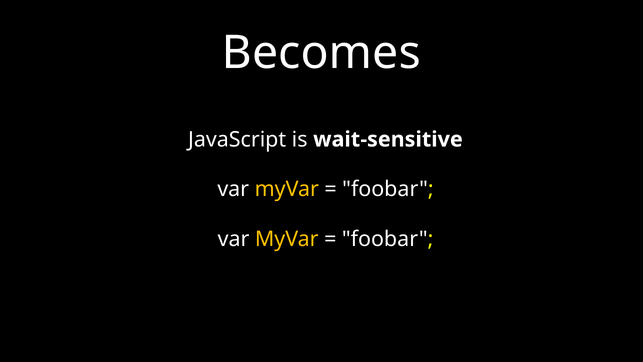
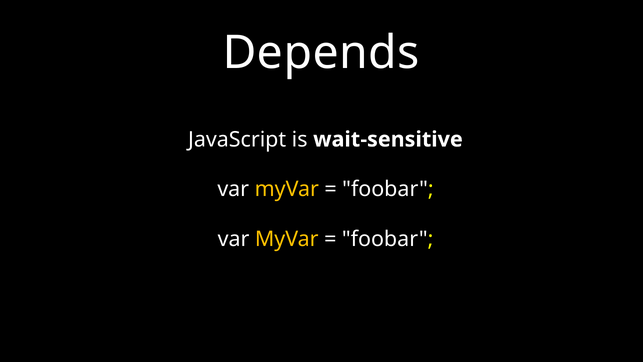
Becomes: Becomes -> Depends
